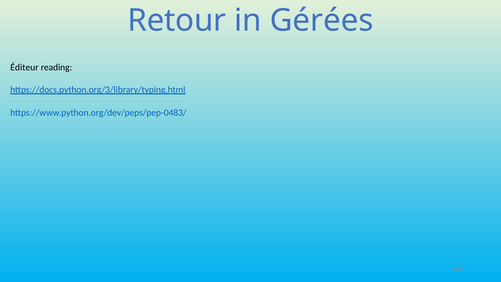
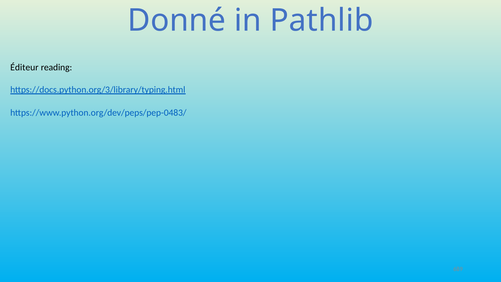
Retour: Retour -> Donné
Gérées: Gérées -> Pathlib
